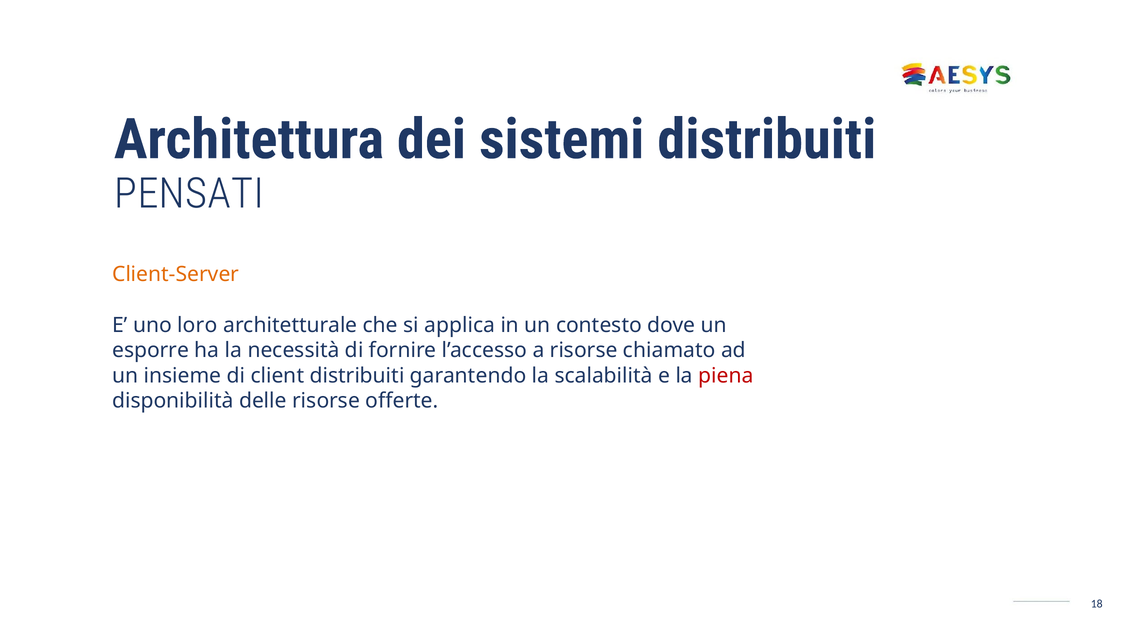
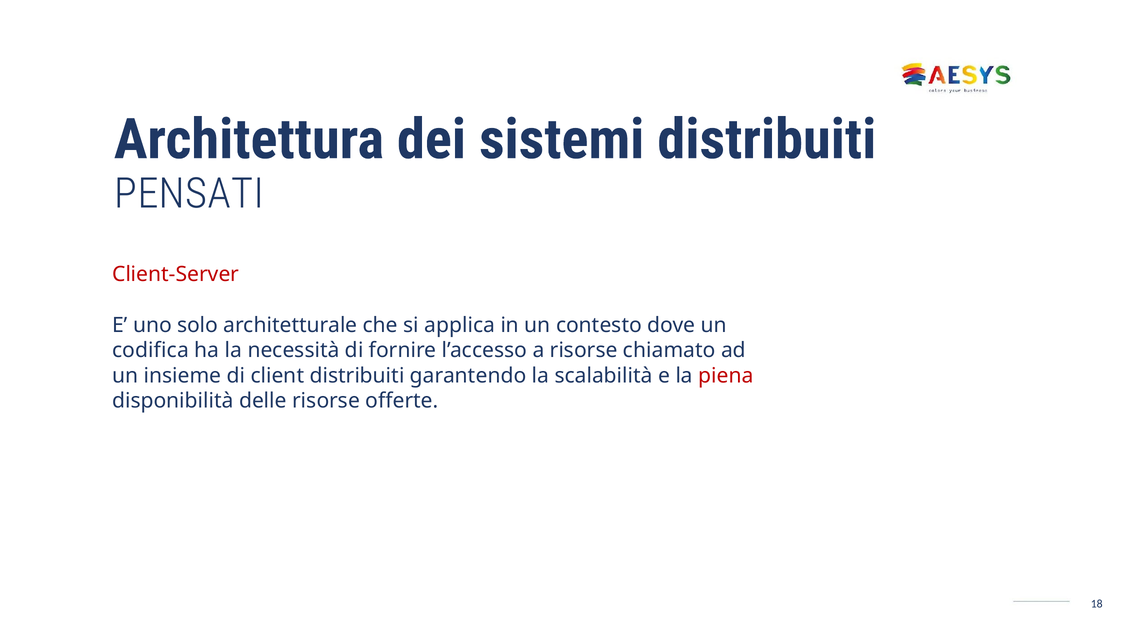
Client-Server colour: orange -> red
loro: loro -> solo
esporre: esporre -> codifica
